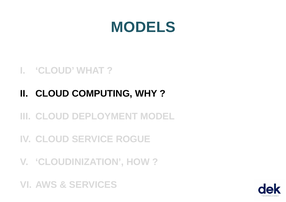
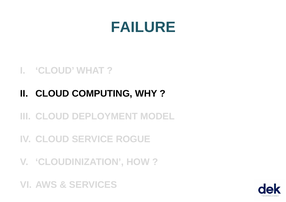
MODELS: MODELS -> FAILURE
